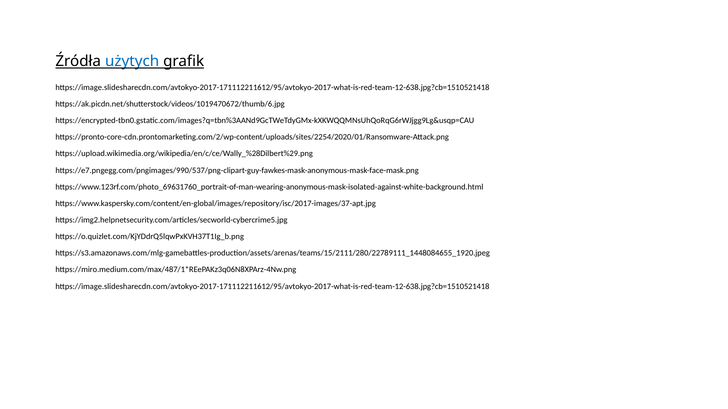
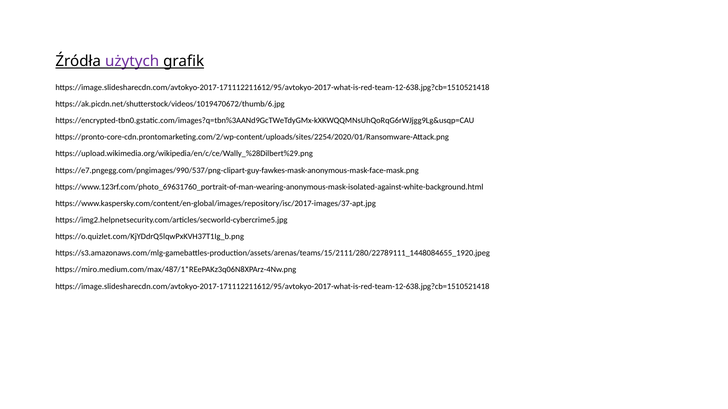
użytych colour: blue -> purple
